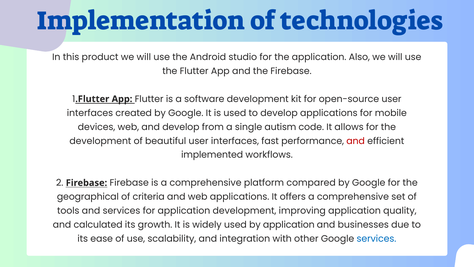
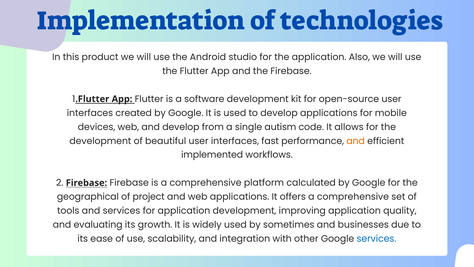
and at (356, 141) colour: red -> orange
compared: compared -> calculated
criteria: criteria -> project
calculated: calculated -> evaluating
by application: application -> sometimes
